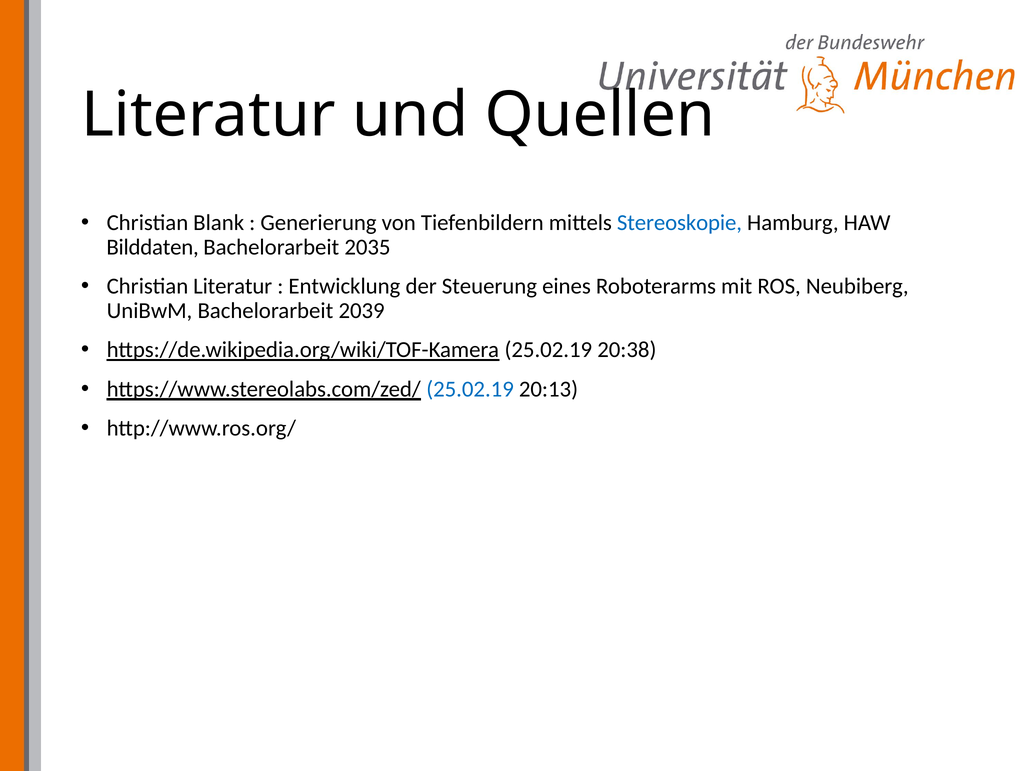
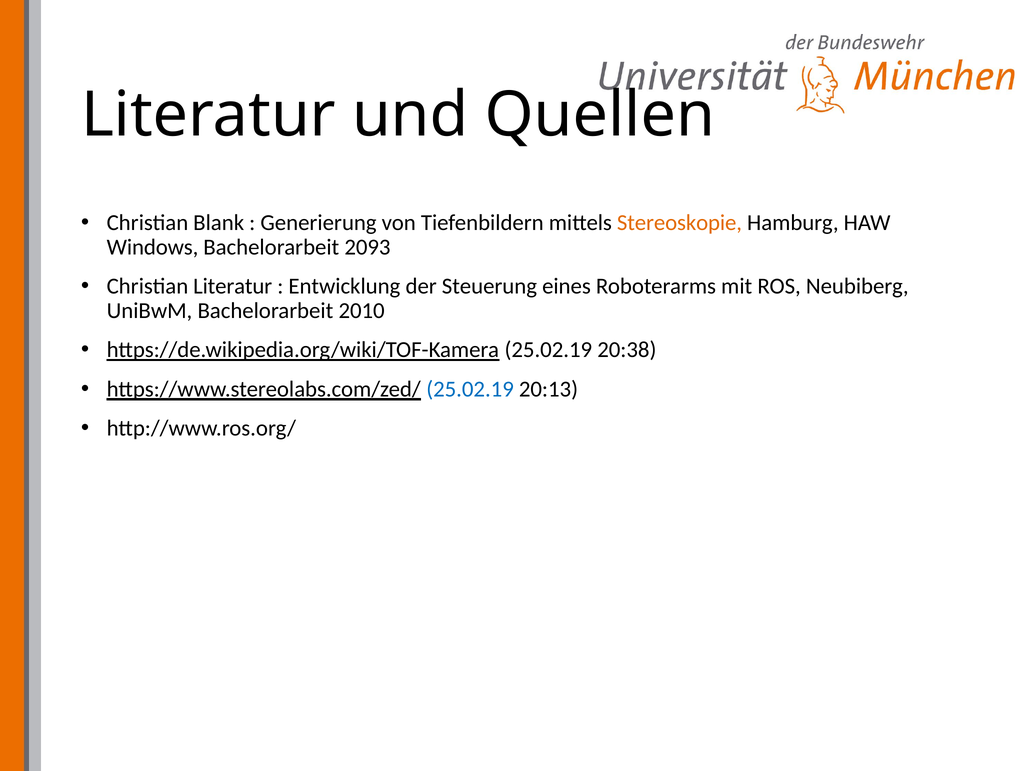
Stereoskopie colour: blue -> orange
Bilddaten: Bilddaten -> Windows
2035: 2035 -> 2093
2039: 2039 -> 2010
